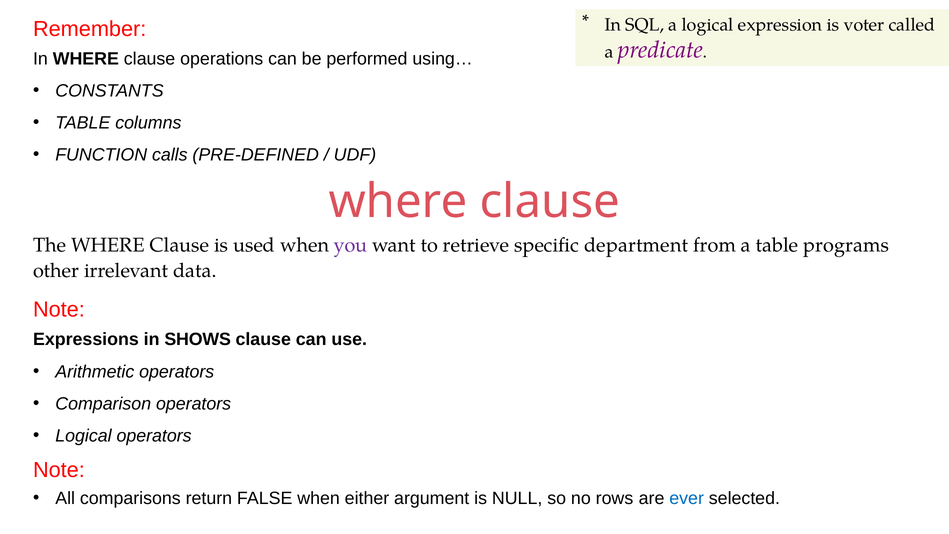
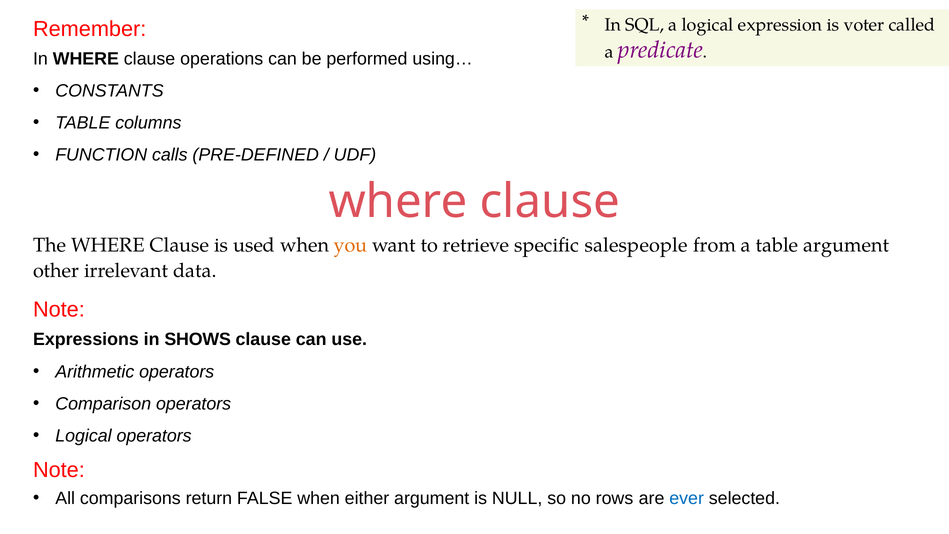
you colour: purple -> orange
department: department -> salespeople
table programs: programs -> argument
